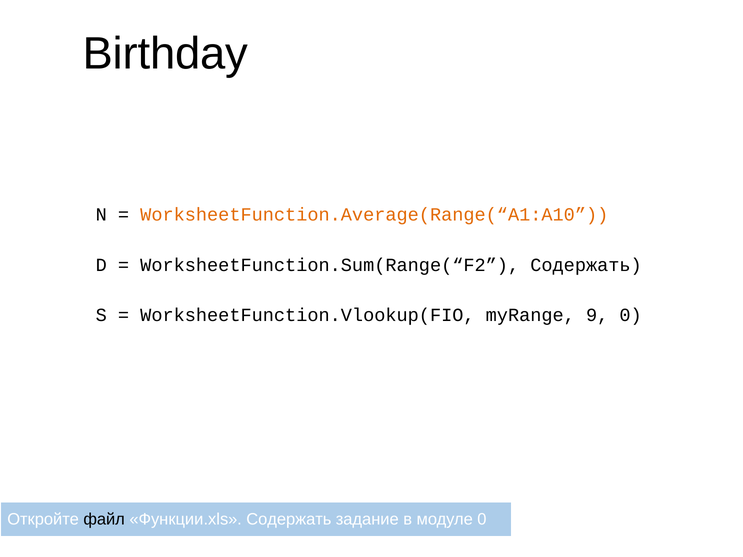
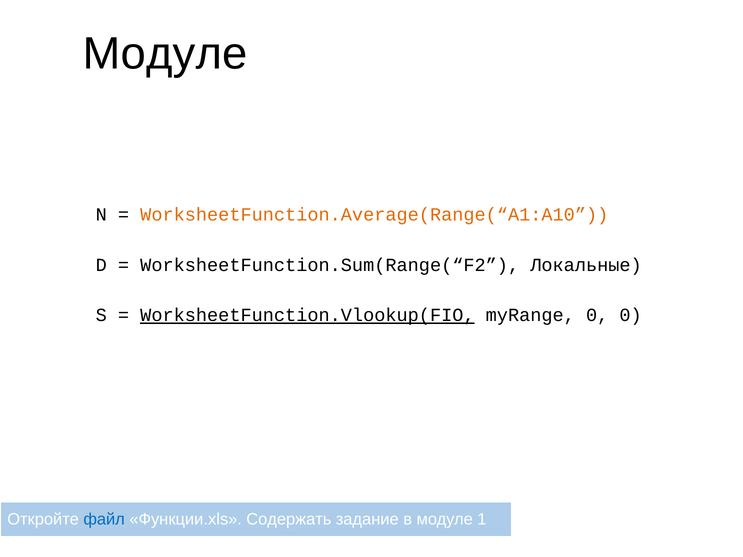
Birthday at (165, 54): Birthday -> Модуле
WorksheetFunction.Sum(Range(“F2 Содержать: Содержать -> Локальные
WorksheetFunction.Vlookup(FIO underline: none -> present
myRange 9: 9 -> 0
файл colour: black -> blue
модуле 0: 0 -> 1
